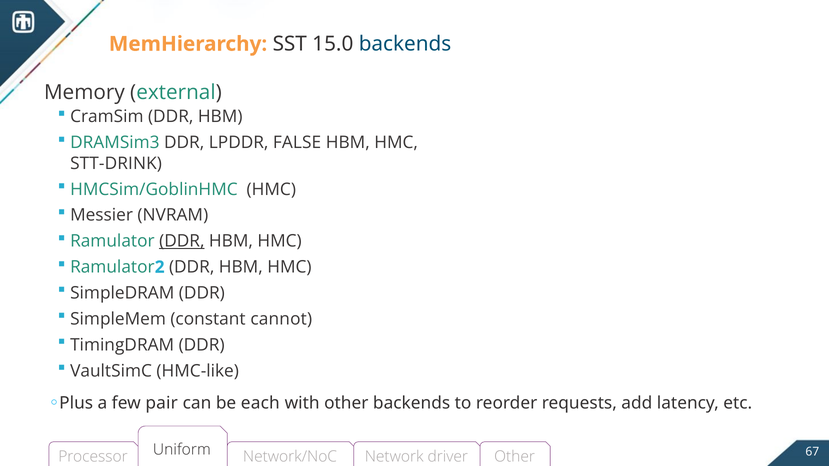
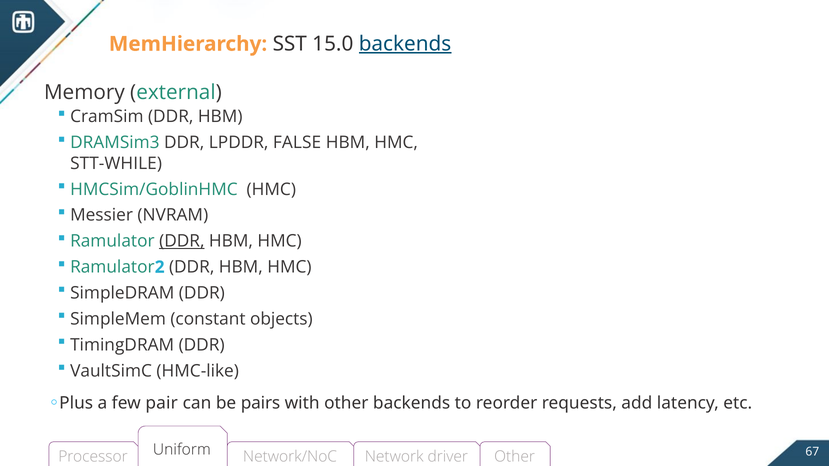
backends at (405, 44) underline: none -> present
STT-DRINK: STT-DRINK -> STT-WHILE
cannot: cannot -> objects
each: each -> pairs
